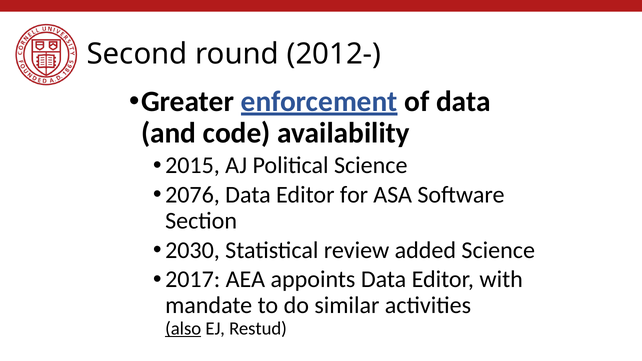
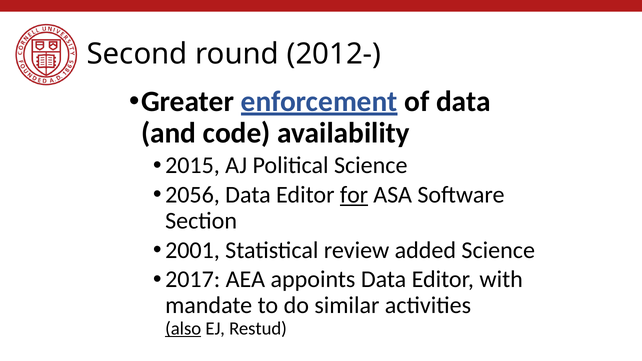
2076: 2076 -> 2056
for underline: none -> present
2030: 2030 -> 2001
